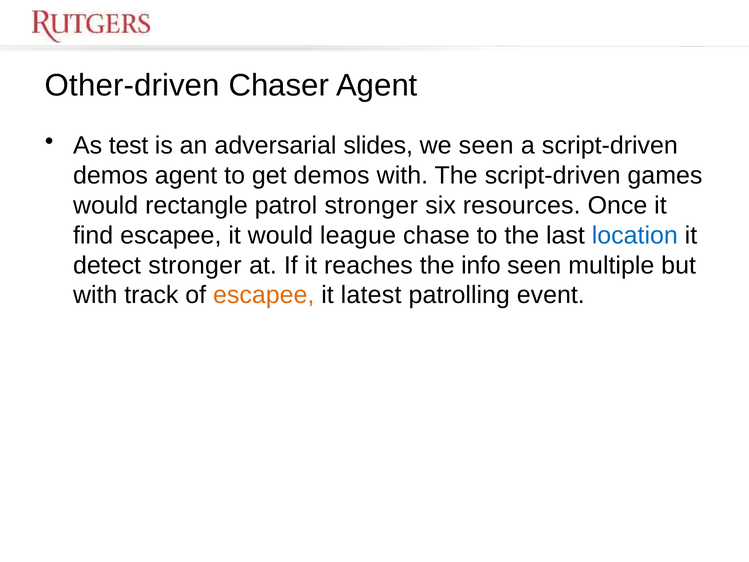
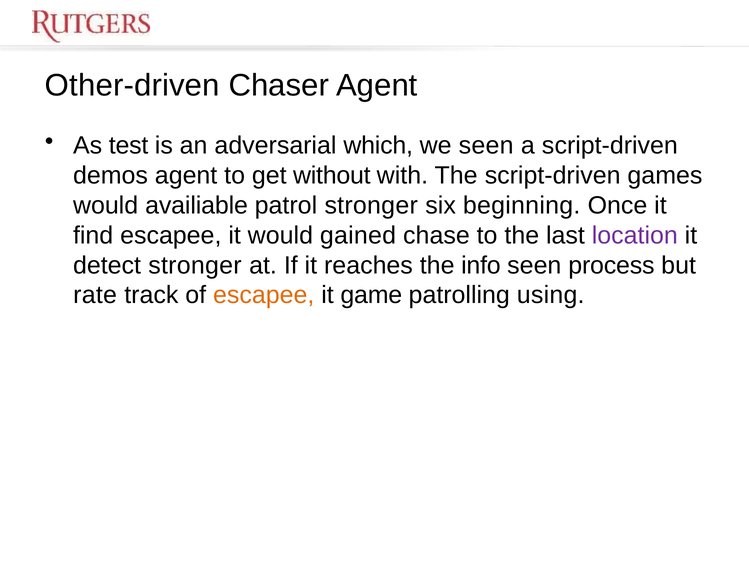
slides: slides -> which
get demos: demos -> without
rectangle: rectangle -> availiable
resources: resources -> beginning
league: league -> gained
location colour: blue -> purple
multiple: multiple -> process
with at (95, 295): with -> rate
latest: latest -> game
event: event -> using
